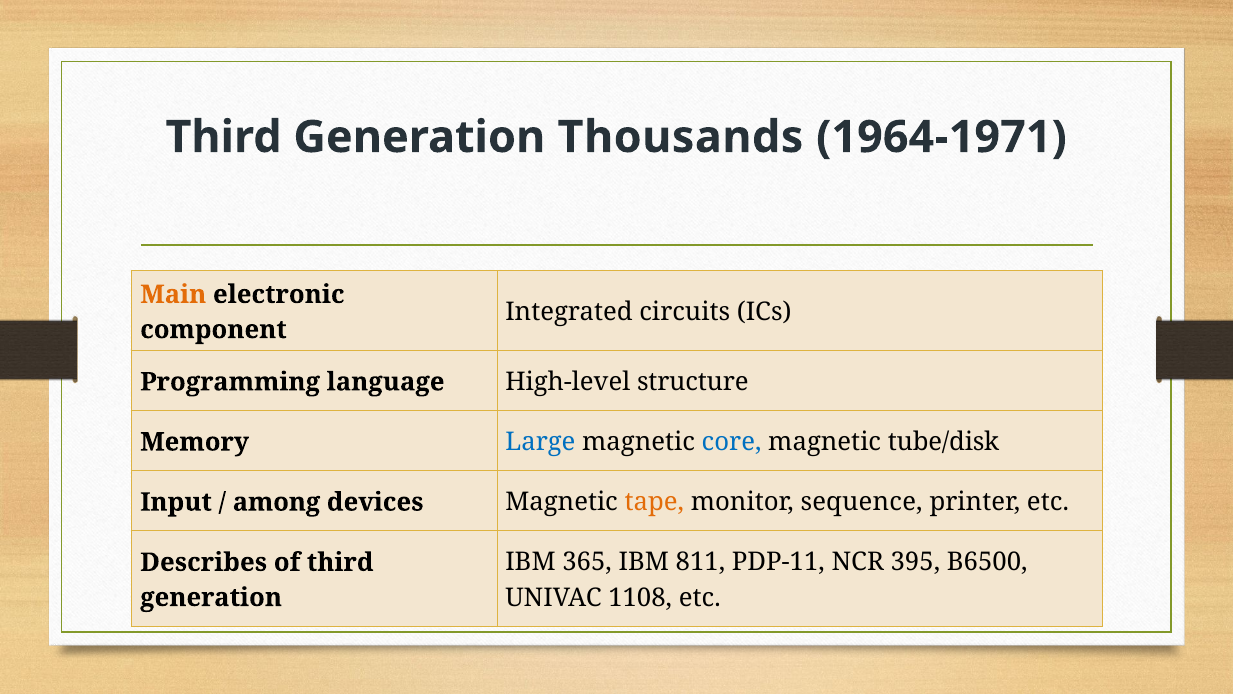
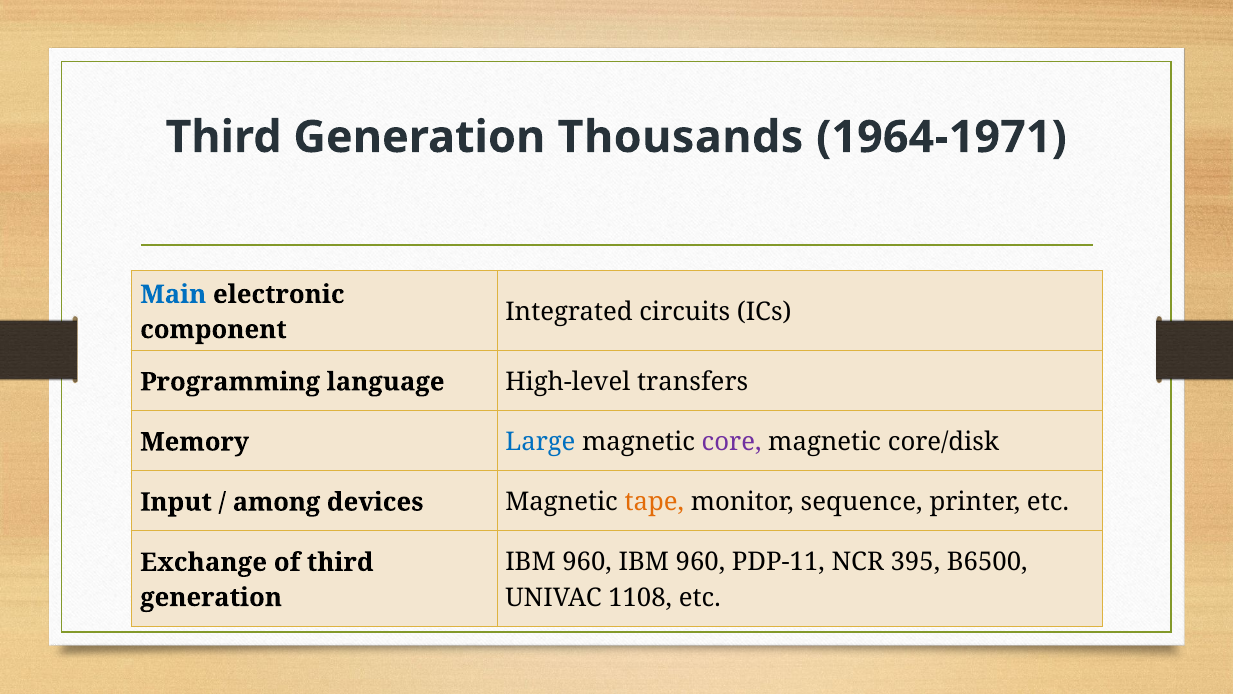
Main colour: orange -> blue
structure: structure -> transfers
core colour: blue -> purple
tube/disk: tube/disk -> core/disk
Describes: Describes -> Exchange
365 at (587, 562): 365 -> 960
811 at (700, 562): 811 -> 960
